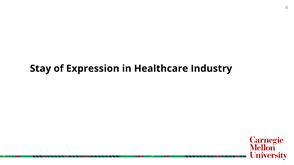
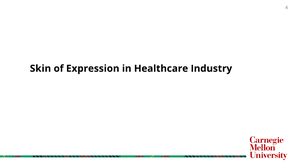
Stay: Stay -> Skin
